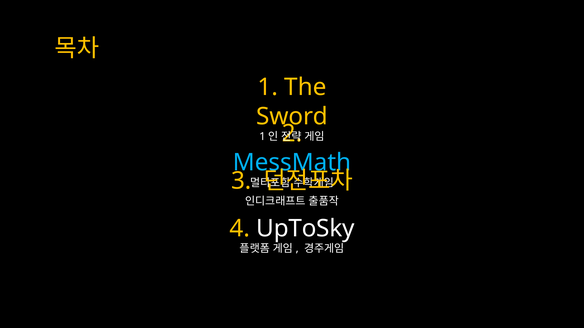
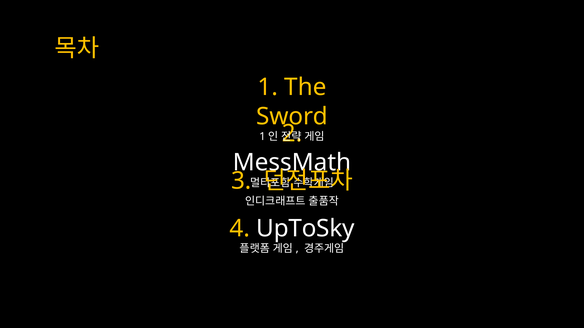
MessMath colour: light blue -> white
